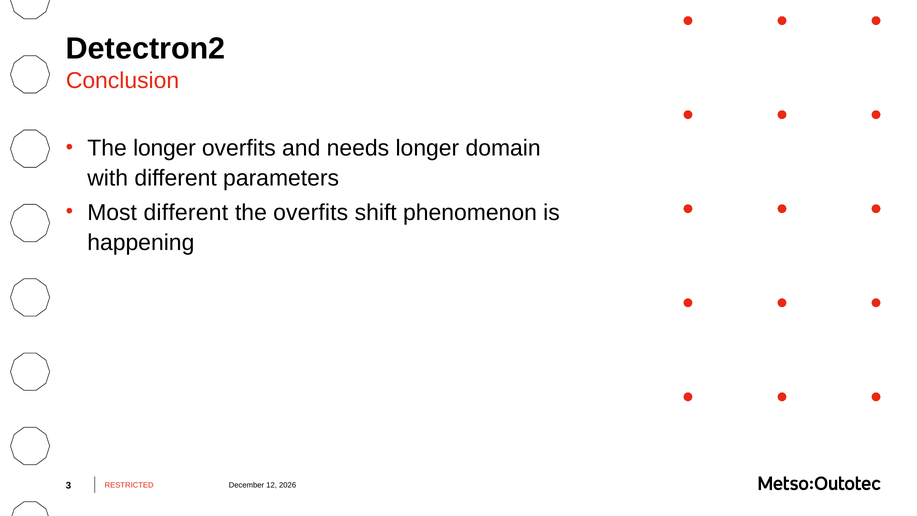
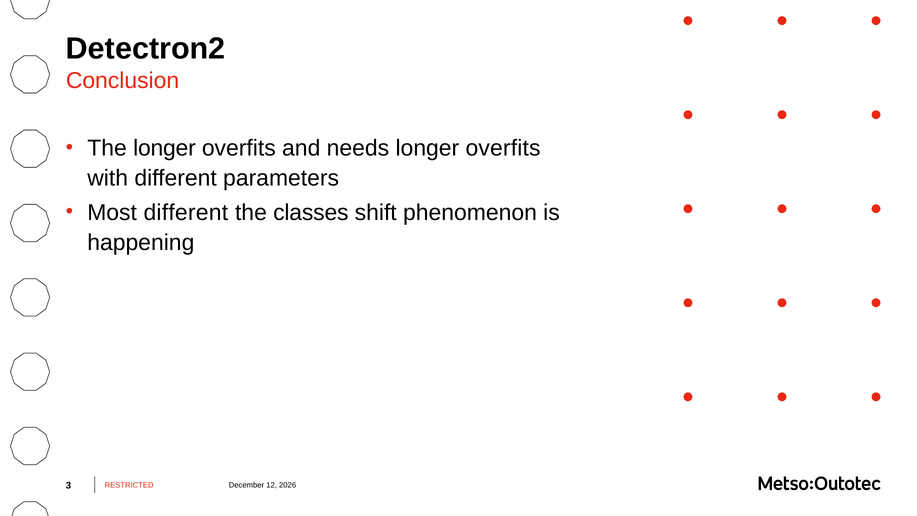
needs longer domain: domain -> overfits
the overfits: overfits -> classes
